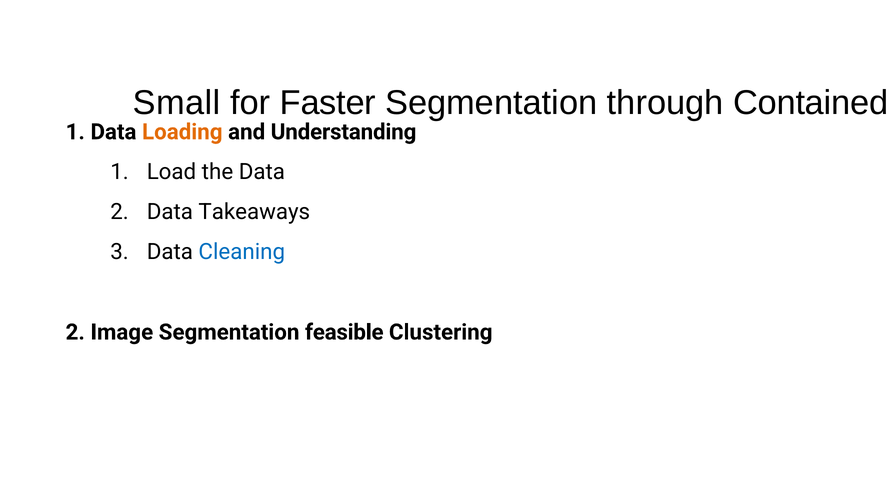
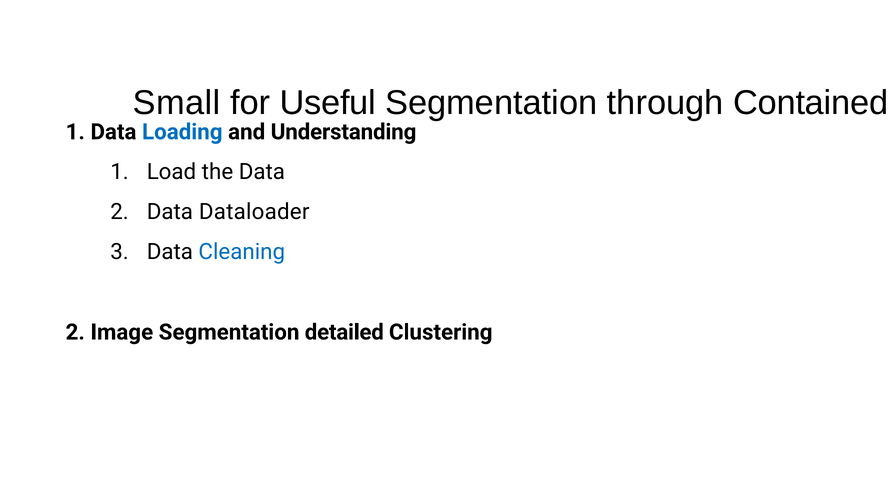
Faster: Faster -> Useful
Loading colour: orange -> blue
Takeaways: Takeaways -> Dataloader
feasible: feasible -> detailed
